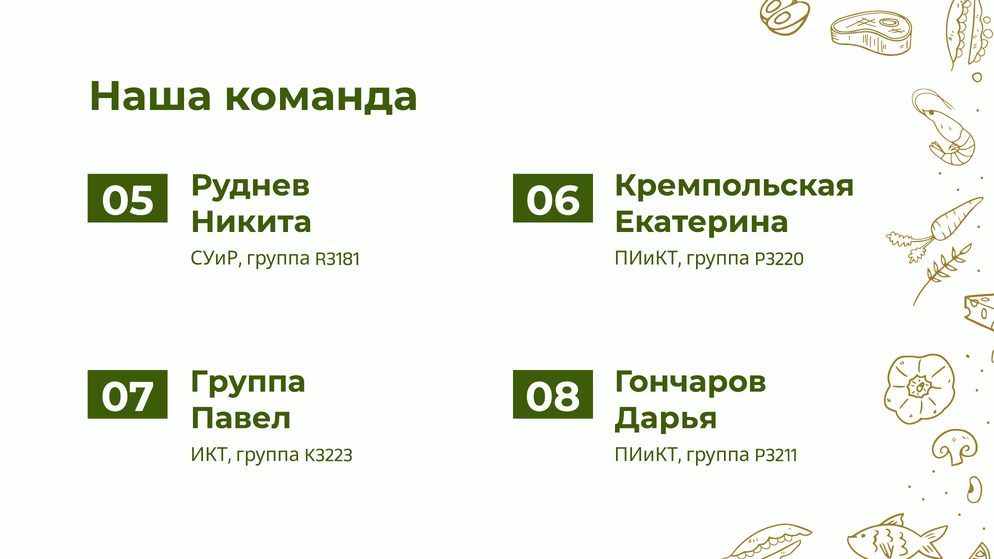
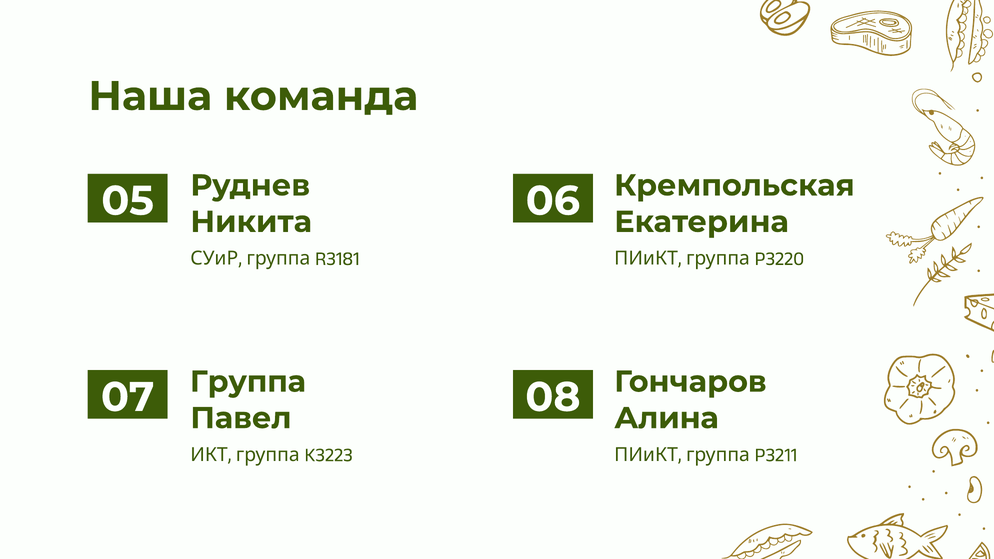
Дарья: Дарья -> Алина
